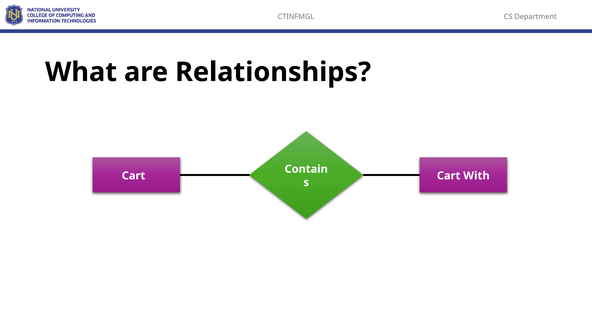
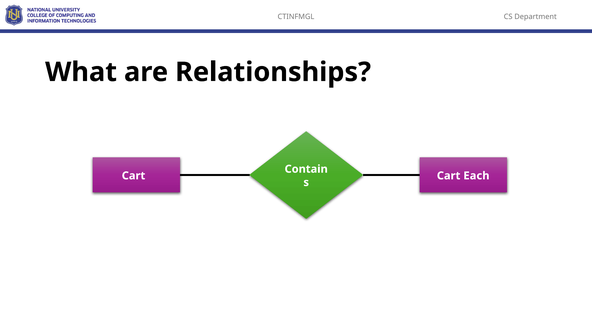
With: With -> Each
